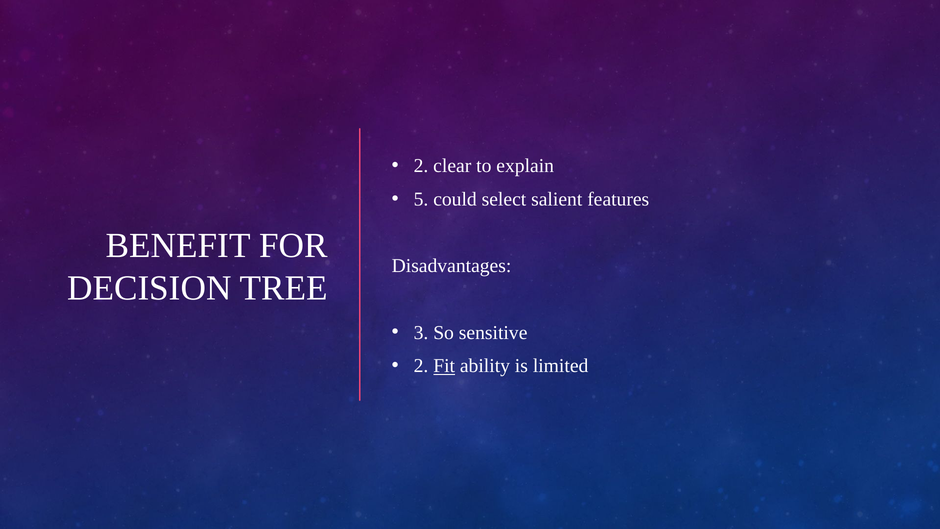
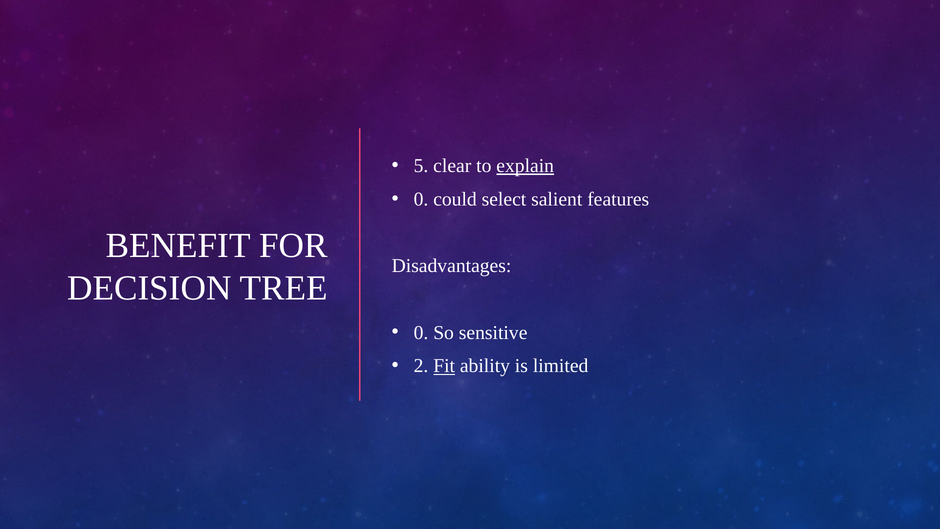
2 at (421, 166): 2 -> 5
explain underline: none -> present
5 at (421, 199): 5 -> 0
3 at (421, 332): 3 -> 0
